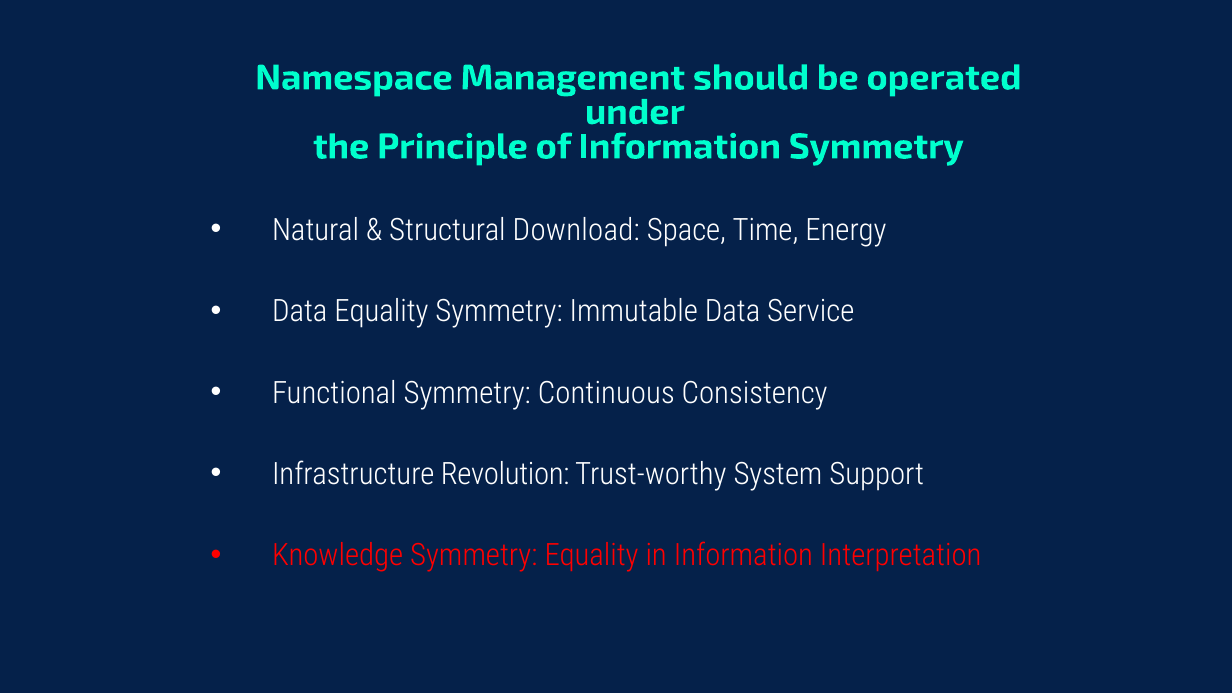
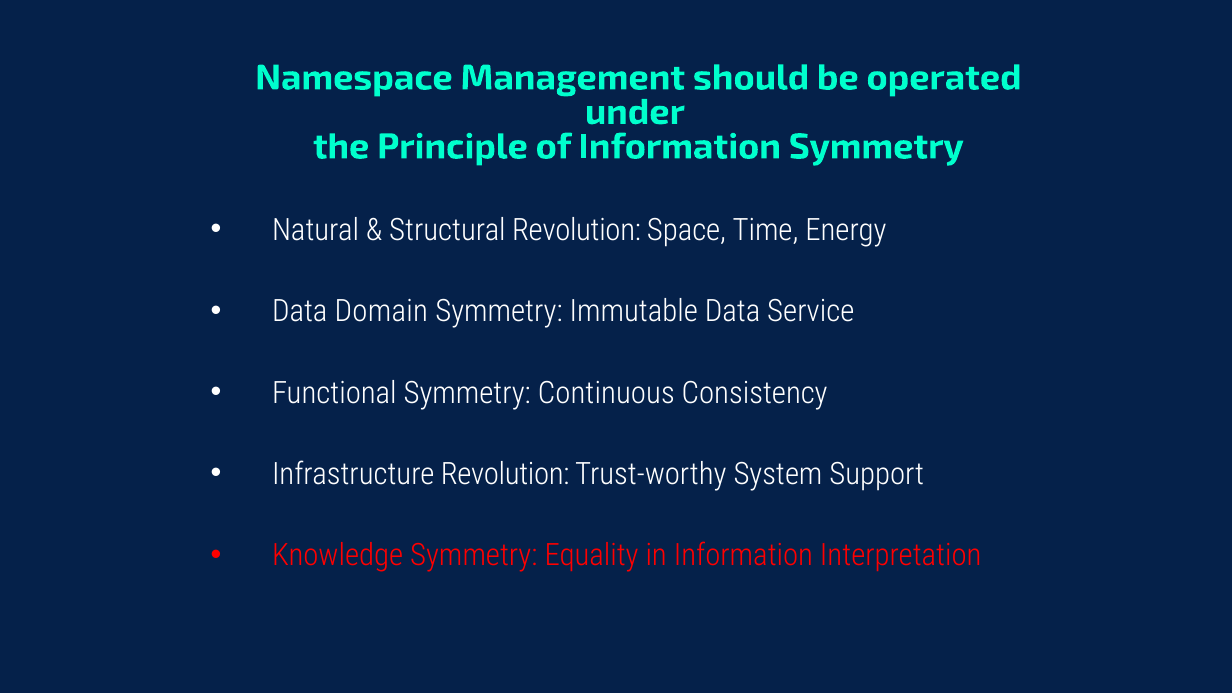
Structural Download: Download -> Revolution
Data Equality: Equality -> Domain
